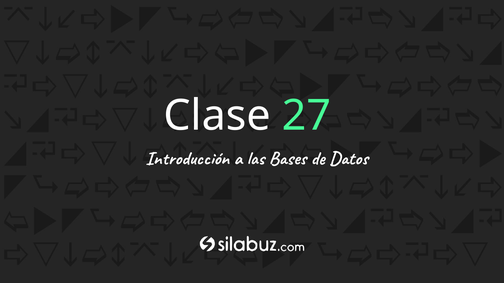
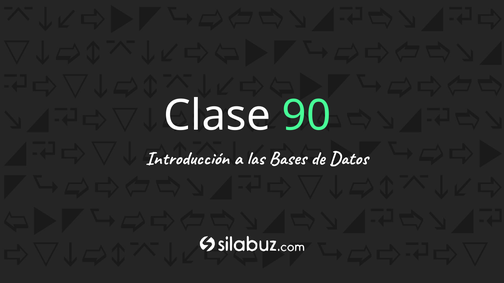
27: 27 -> 90
